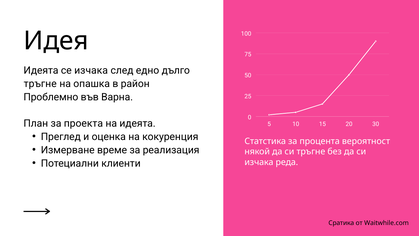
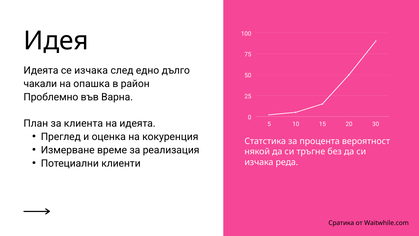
тръгне at (40, 84): тръгне -> чакали
проекта: проекта -> клиента
